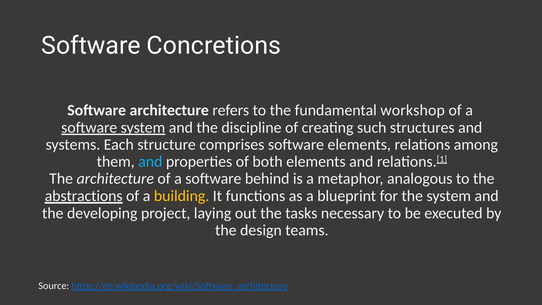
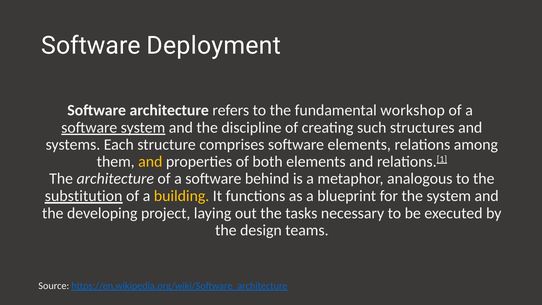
Concretions: Concretions -> Deployment
and at (150, 162) colour: light blue -> yellow
abstractions: abstractions -> substitution
